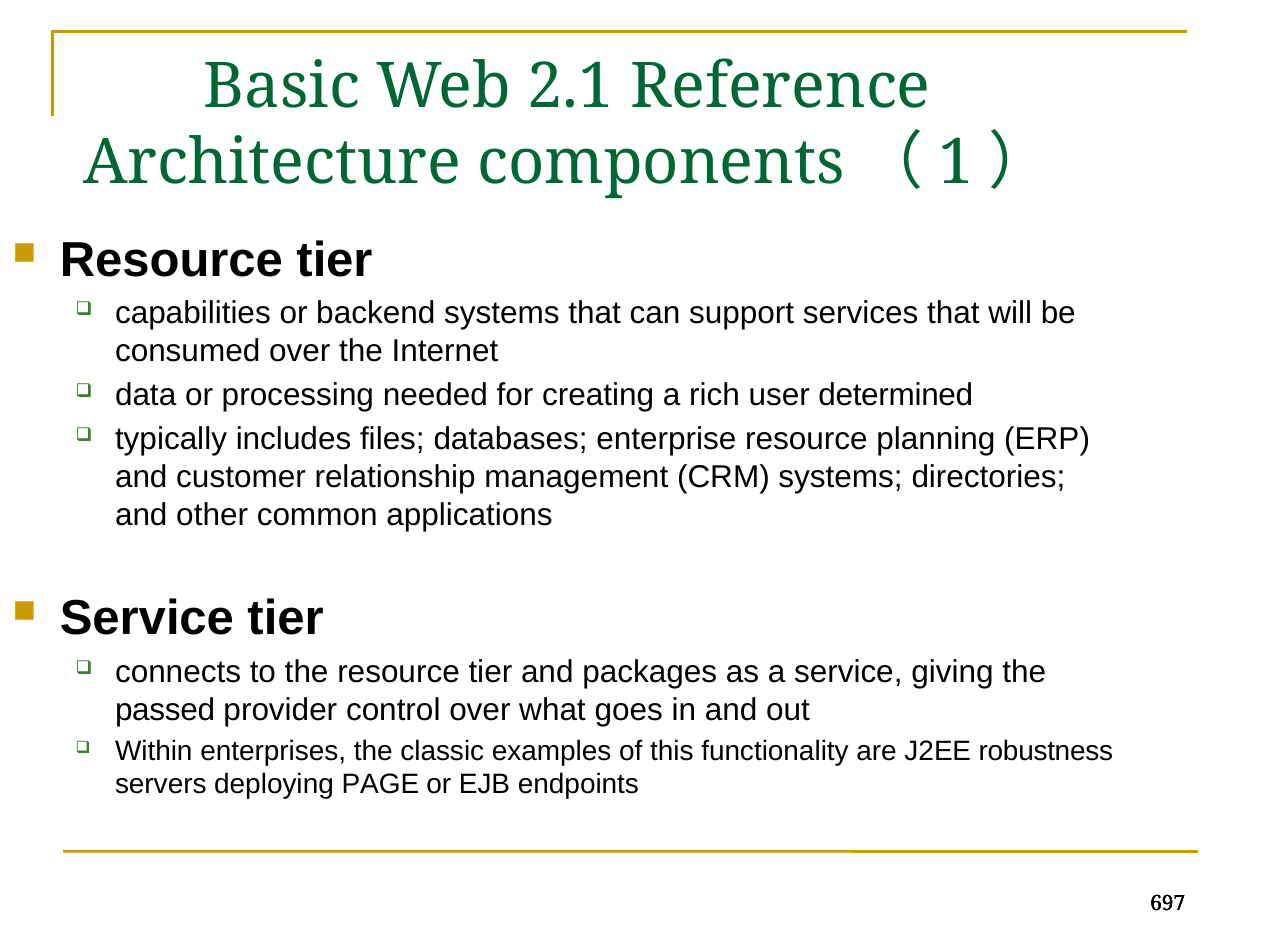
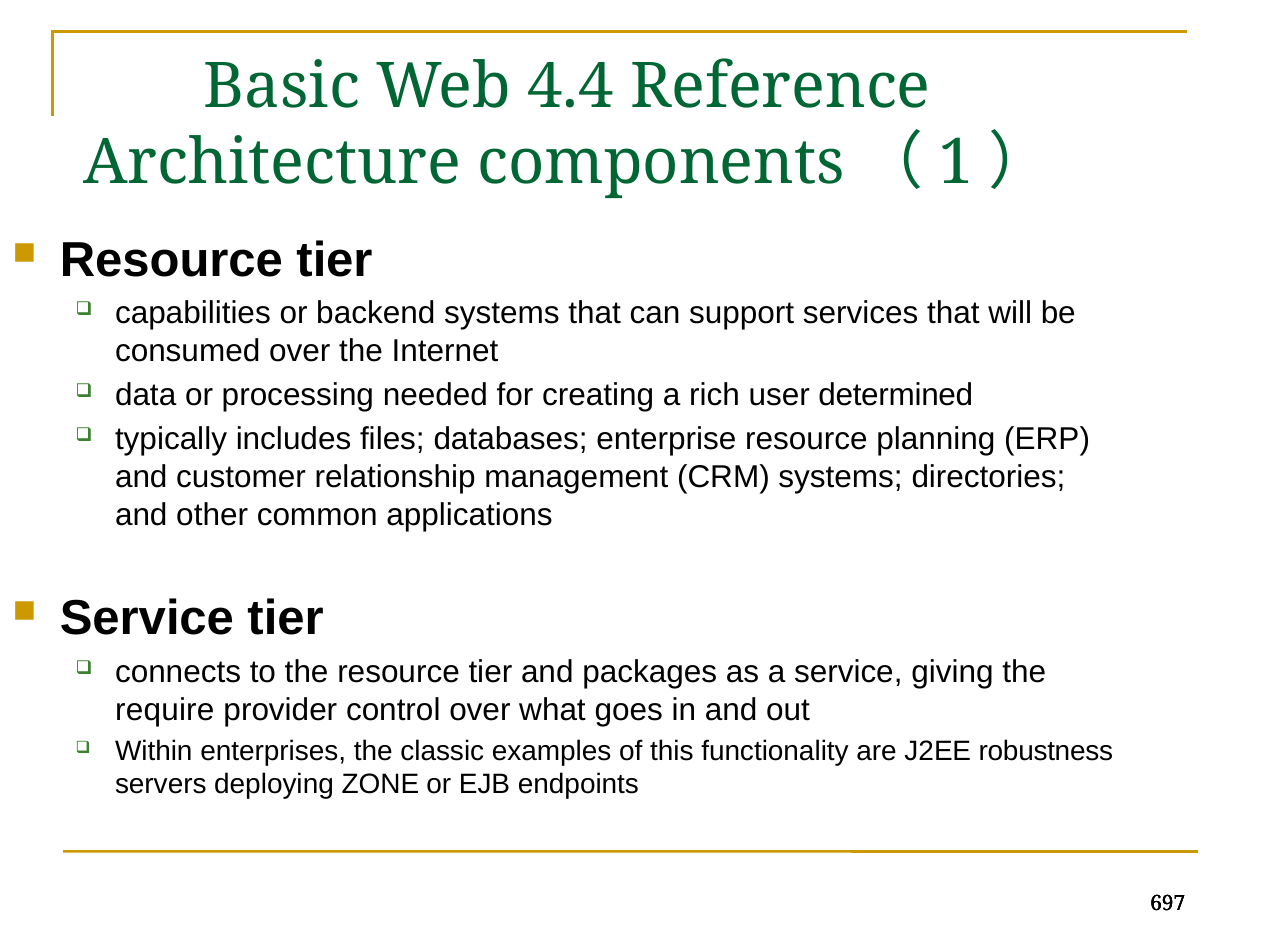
2.1: 2.1 -> 4.4
passed: passed -> require
PAGE: PAGE -> ZONE
